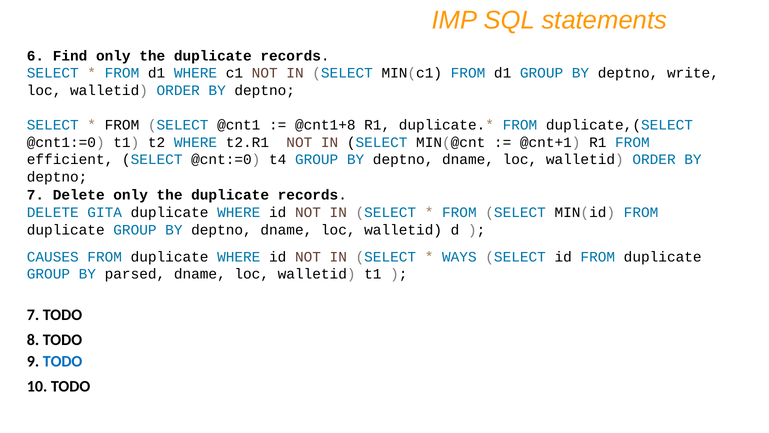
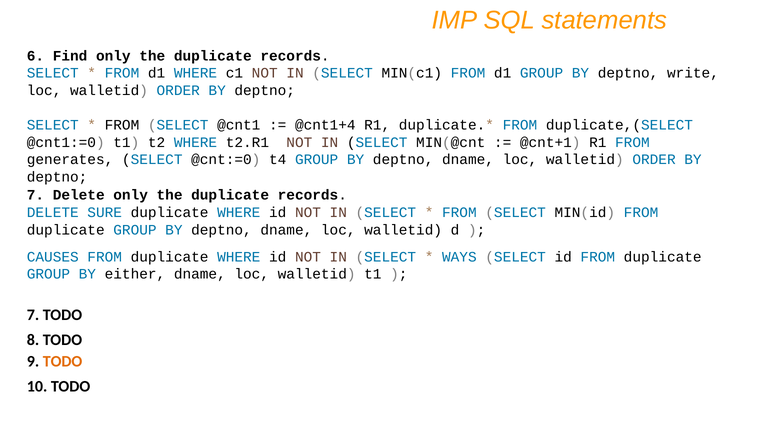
@cnt1+8: @cnt1+8 -> @cnt1+4
efficient: efficient -> generates
GITA: GITA -> SURE
parsed: parsed -> either
TODO at (63, 361) colour: blue -> orange
